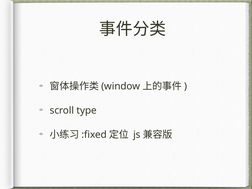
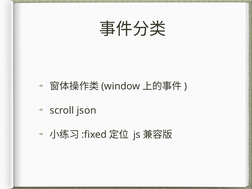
type: type -> json
